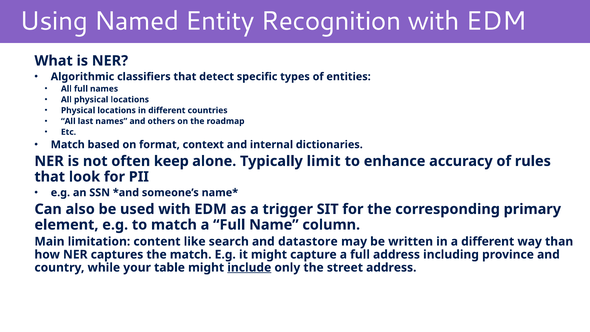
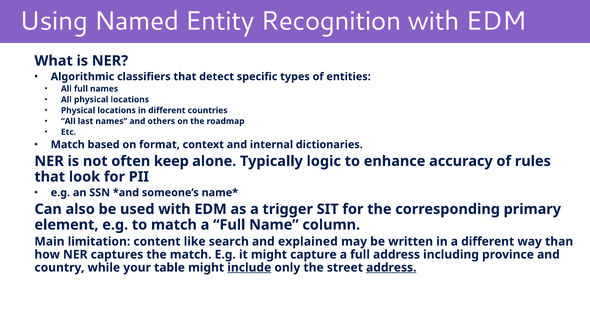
limit: limit -> logic
datastore: datastore -> explained
address at (391, 267) underline: none -> present
